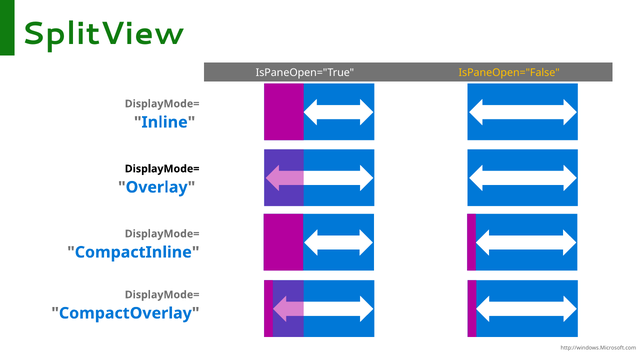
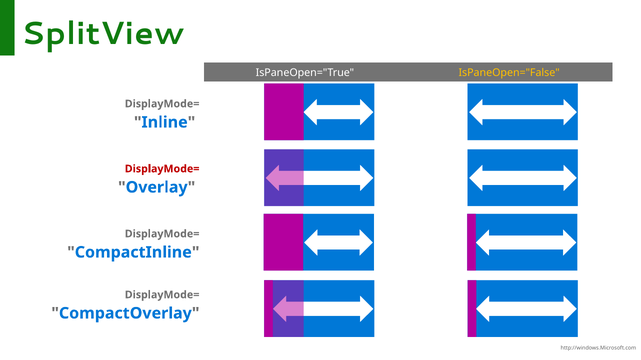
DisplayMode= at (162, 169) colour: black -> red
